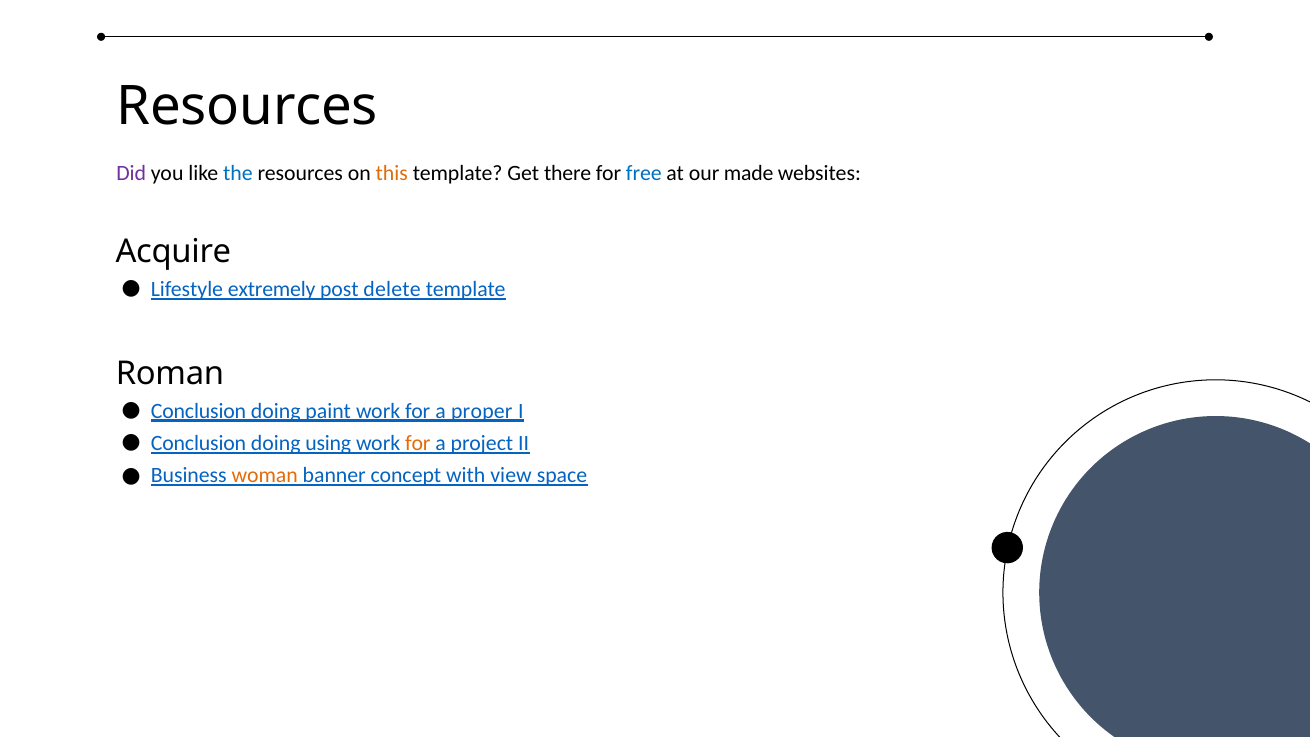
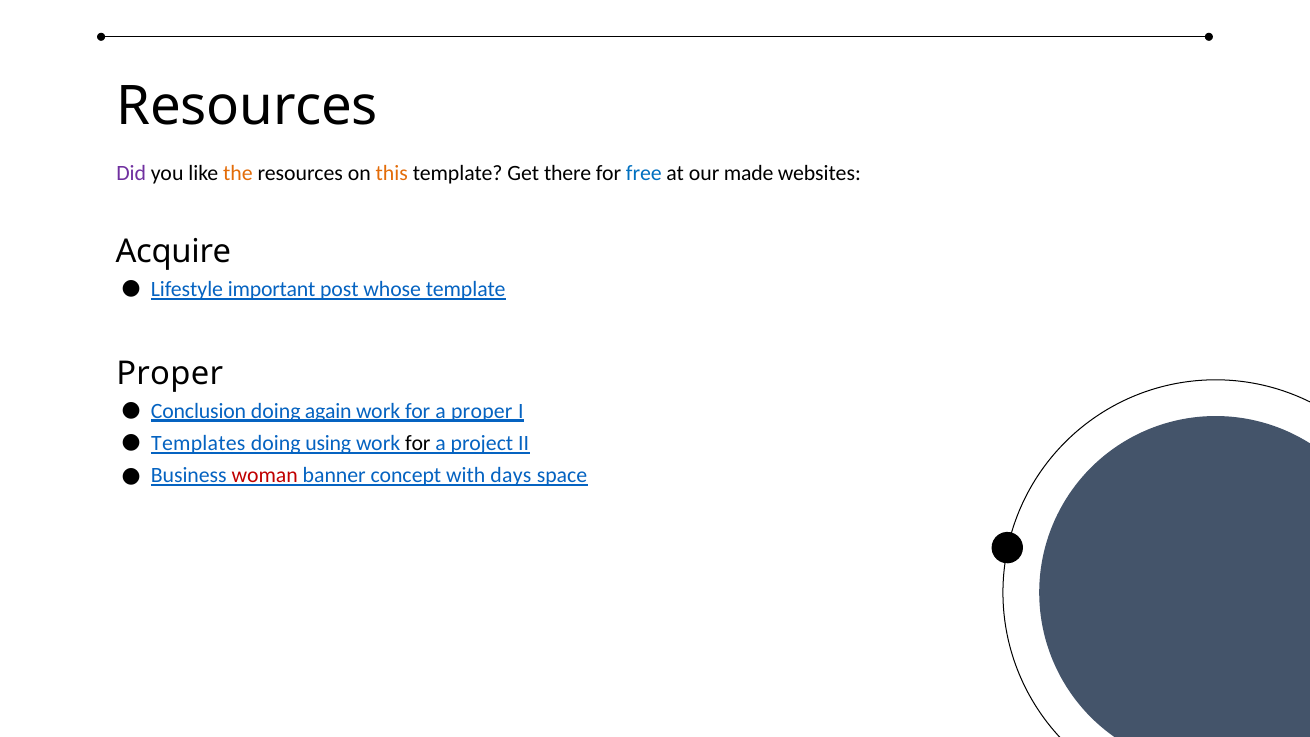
the colour: blue -> orange
extremely: extremely -> important
delete: delete -> whose
Roman at (170, 373): Roman -> Proper
paint: paint -> again
Conclusion at (199, 443): Conclusion -> Templates
for at (418, 443) colour: orange -> black
woman colour: orange -> red
view: view -> days
